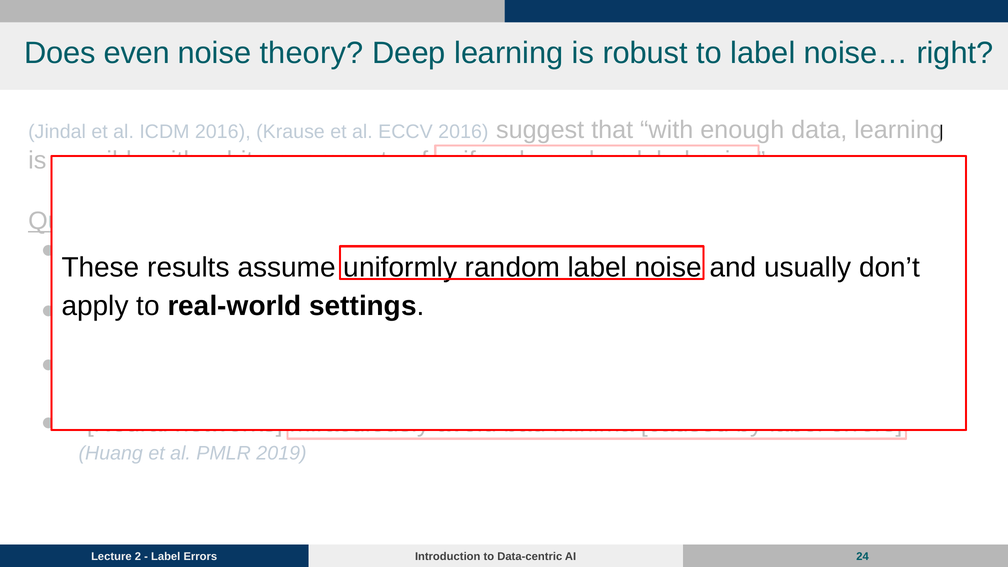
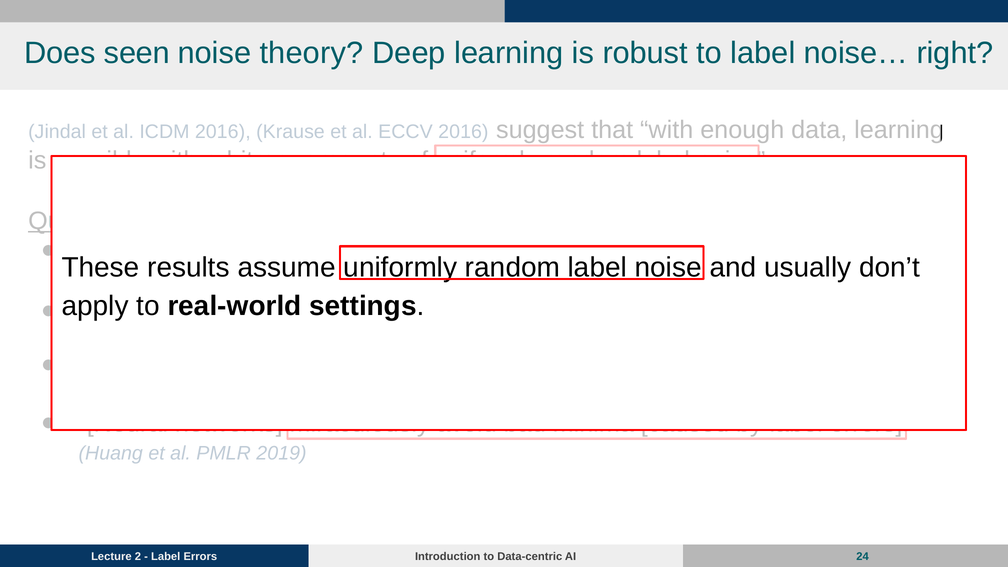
even: even -> seen
